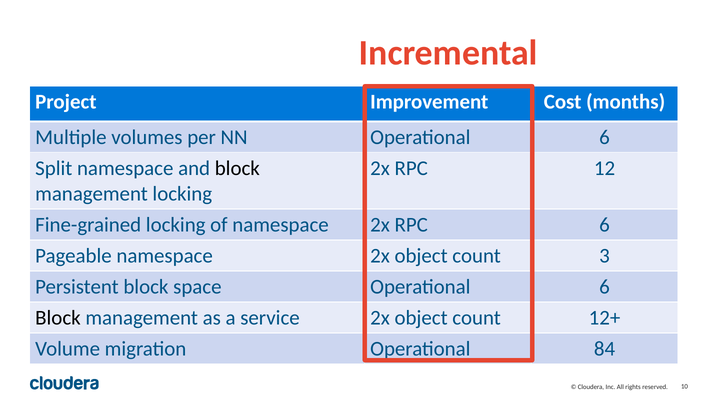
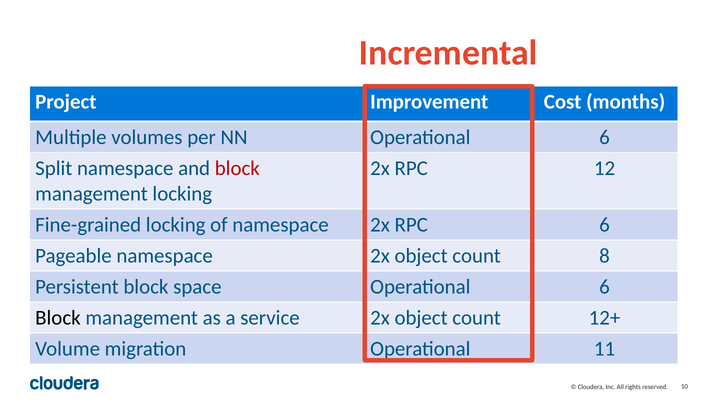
block at (237, 168) colour: black -> red
3: 3 -> 8
84: 84 -> 11
